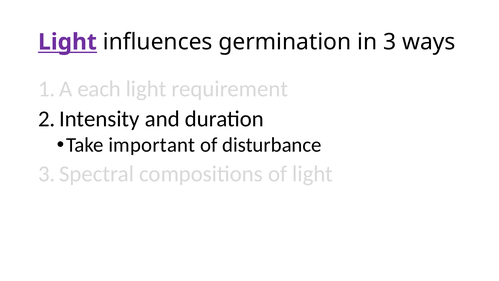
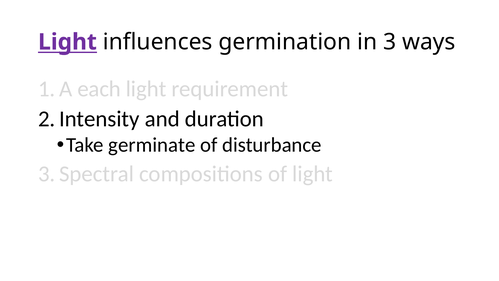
important: important -> germinate
